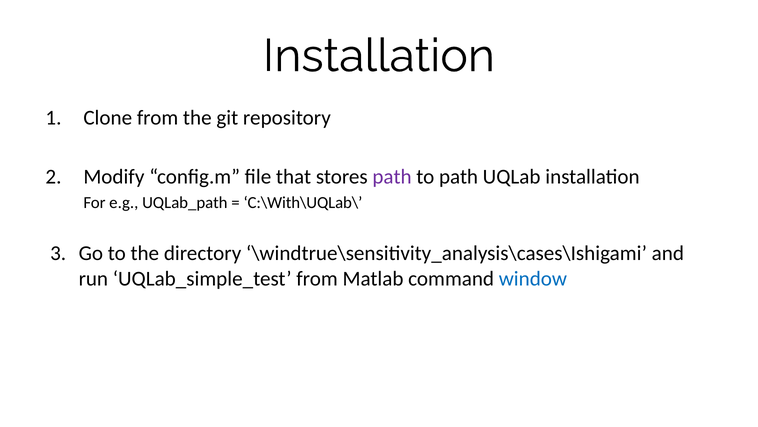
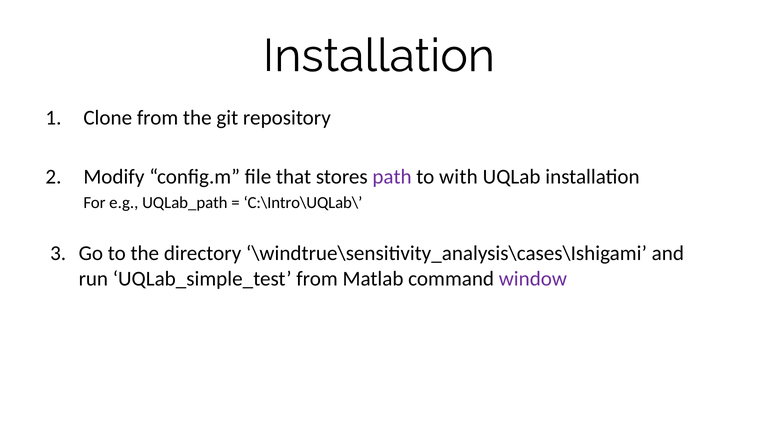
to path: path -> with
C:\With\UQLab\: C:\With\UQLab\ -> C:\Intro\UQLab\
window colour: blue -> purple
